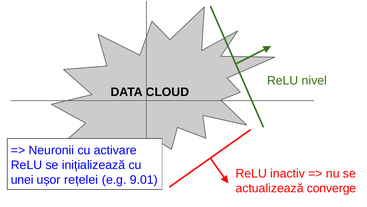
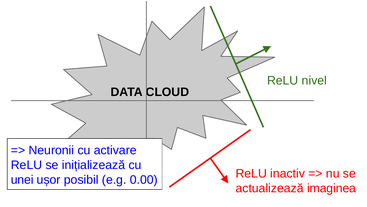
rețelei: rețelei -> posibil
9.01: 9.01 -> 0.00
converge: converge -> imaginea
